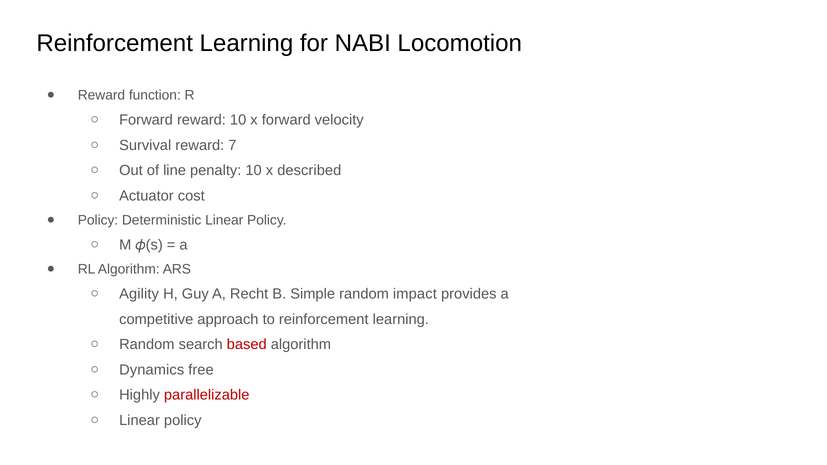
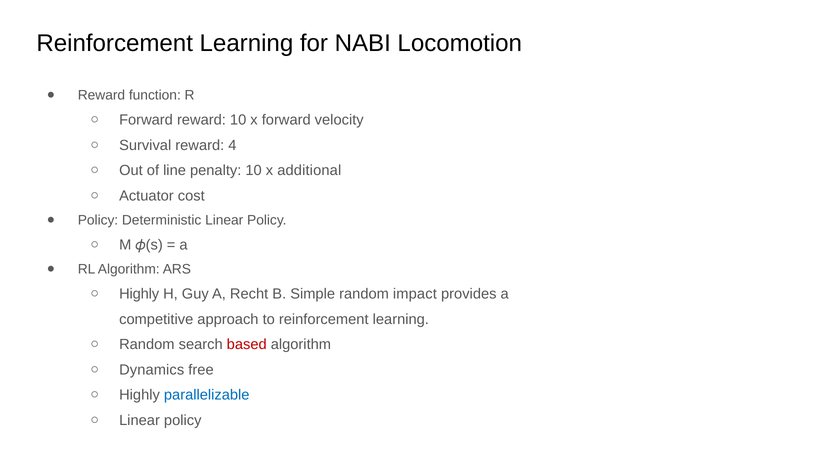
7: 7 -> 4
described: described -> additional
Agility at (139, 294): Agility -> Highly
parallelizable colour: red -> blue
